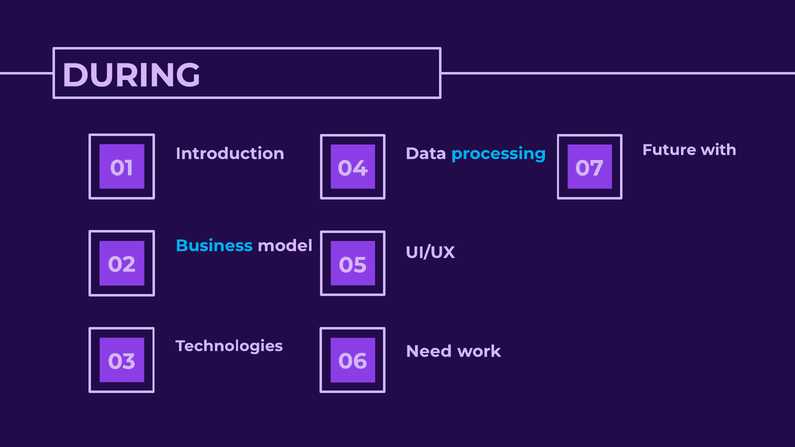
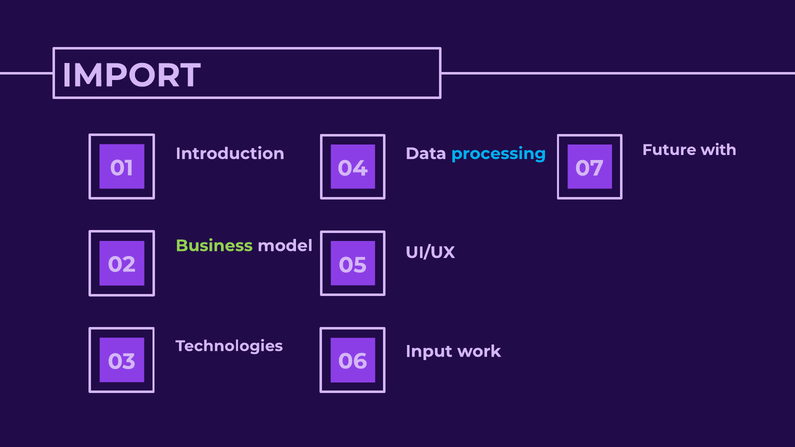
DURING: DURING -> IMPORT
Business colour: light blue -> light green
Need: Need -> Input
